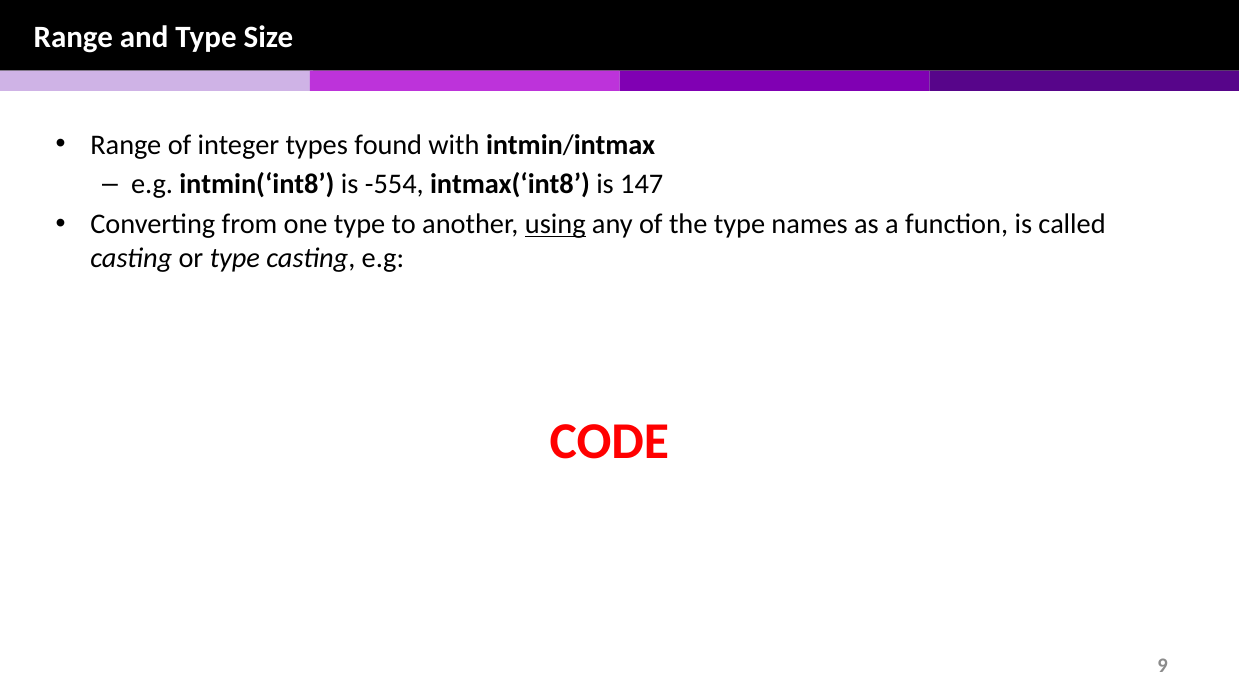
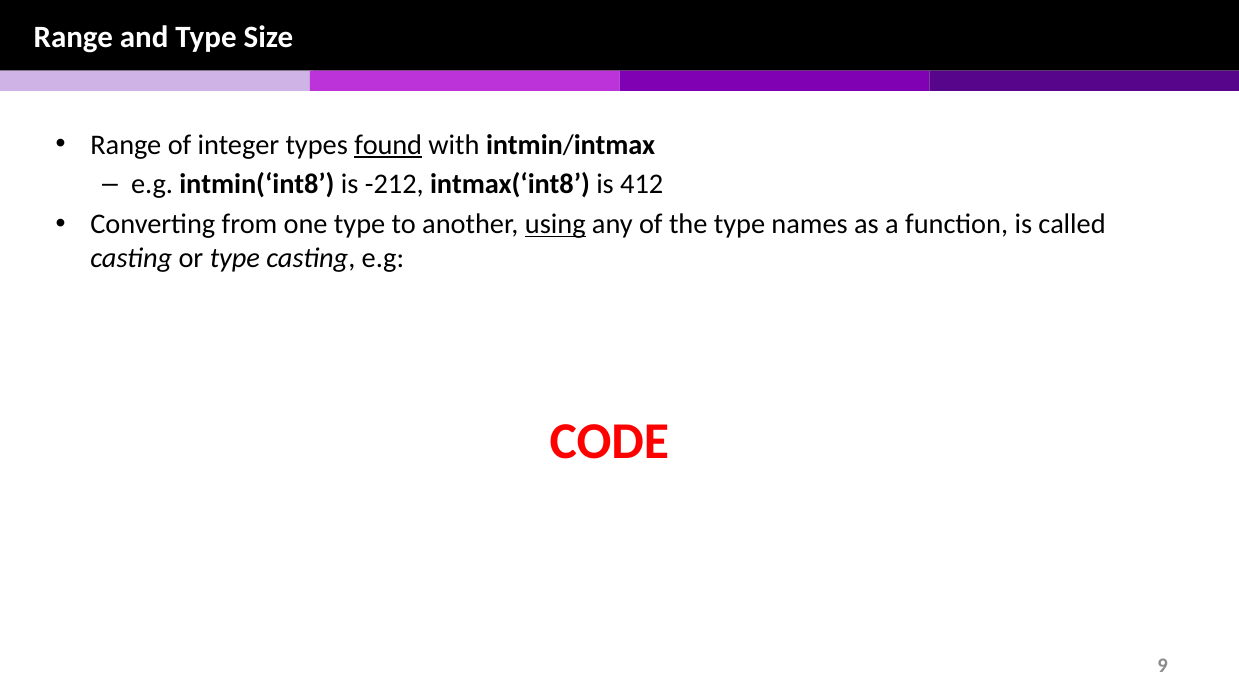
found underline: none -> present
-554: -554 -> -212
147: 147 -> 412
